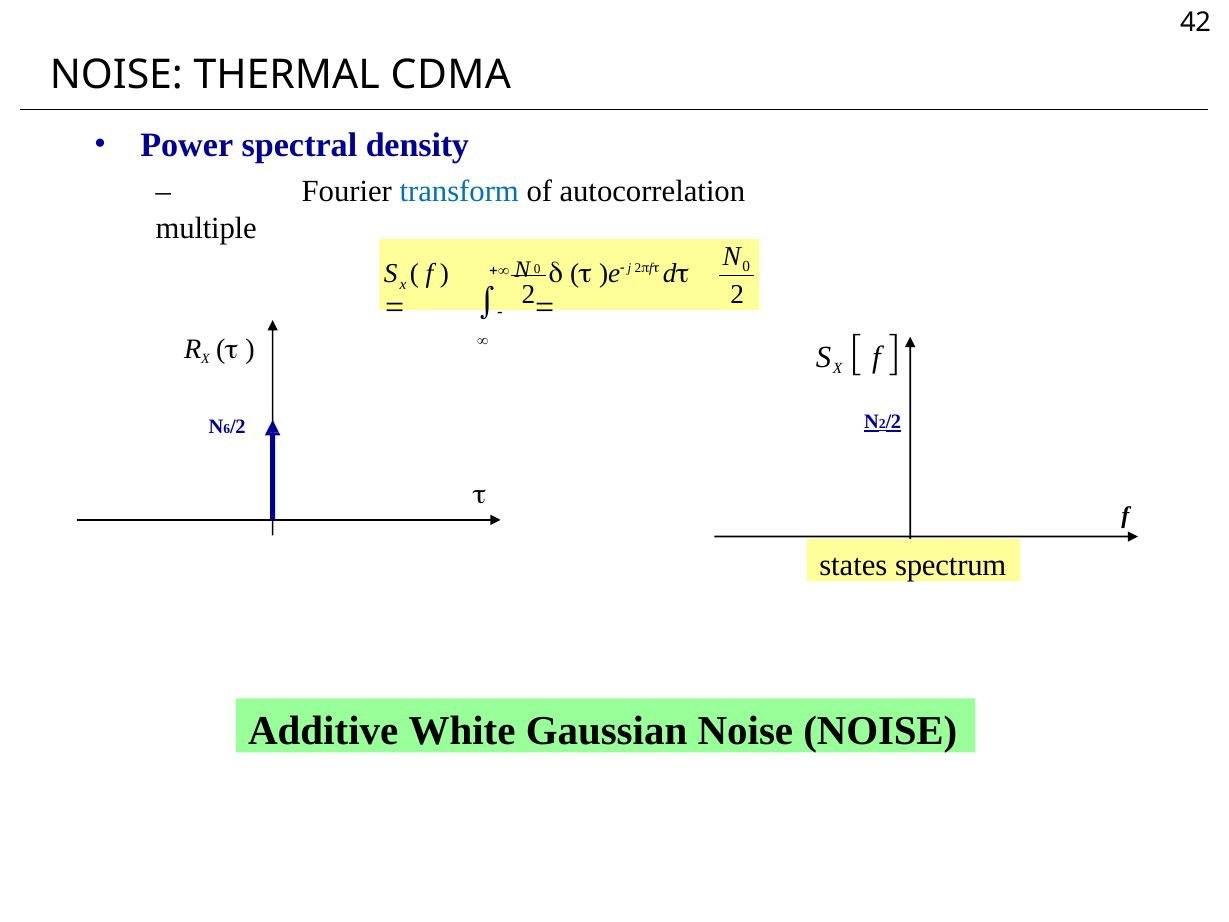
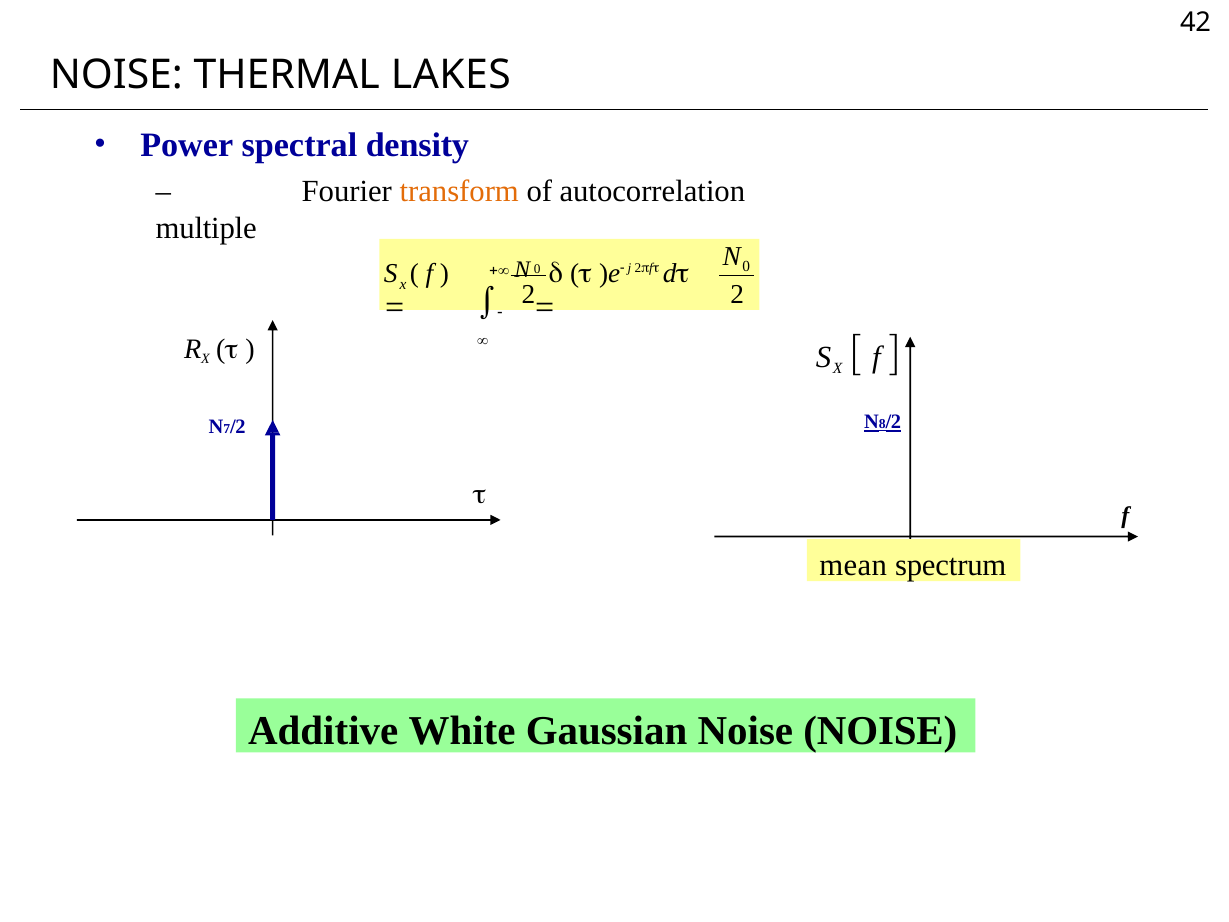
CDMA: CDMA -> LAKES
transform colour: blue -> orange
N 2: 2 -> 8
6: 6 -> 7
states: states -> mean
